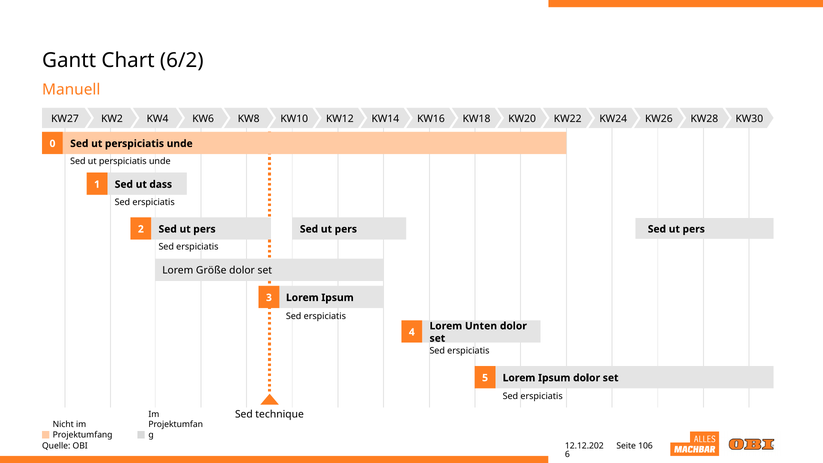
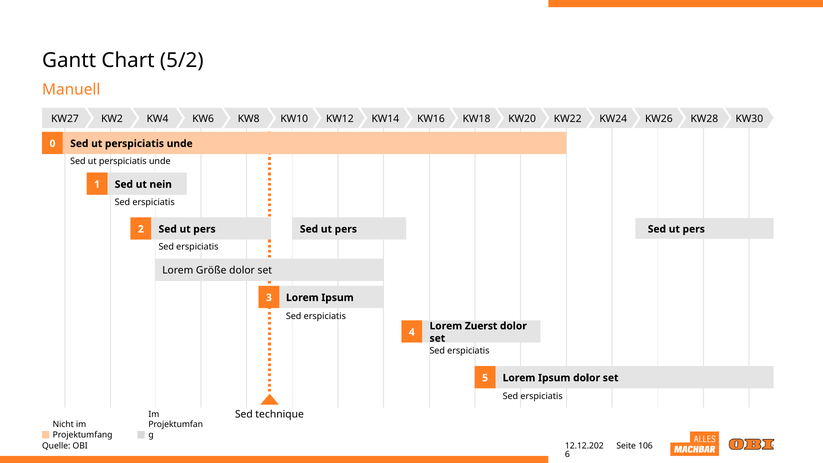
6/2: 6/2 -> 5/2
dass: dass -> nein
Unten: Unten -> Zuerst
